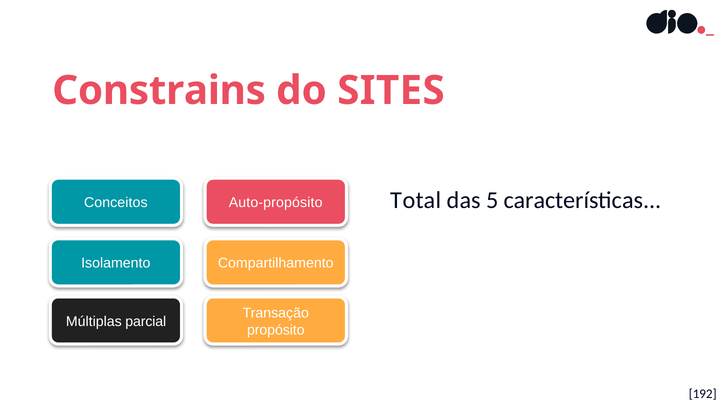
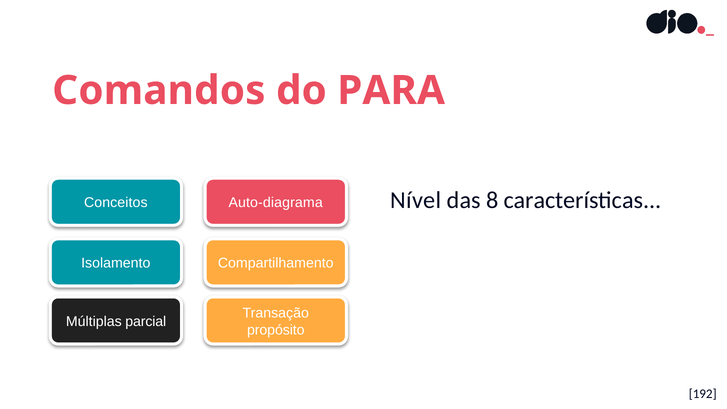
Constrains: Constrains -> Comandos
SITES: SITES -> PARA
Total: Total -> Nível
5: 5 -> 8
Auto-propósito: Auto-propósito -> Auto-diagrama
